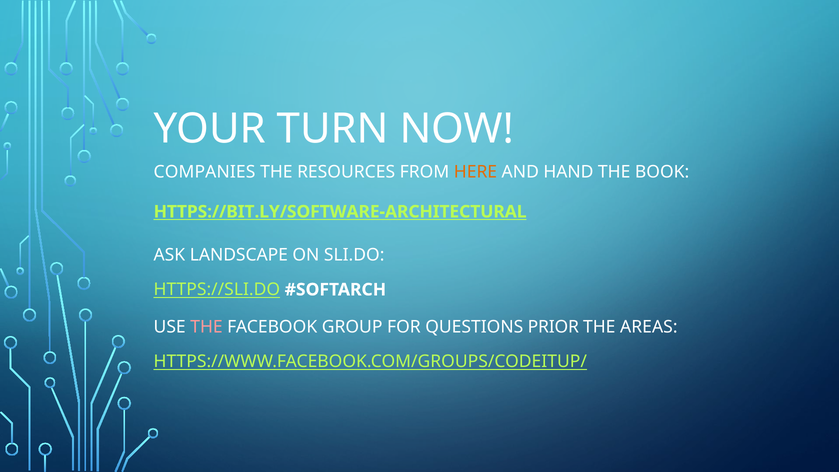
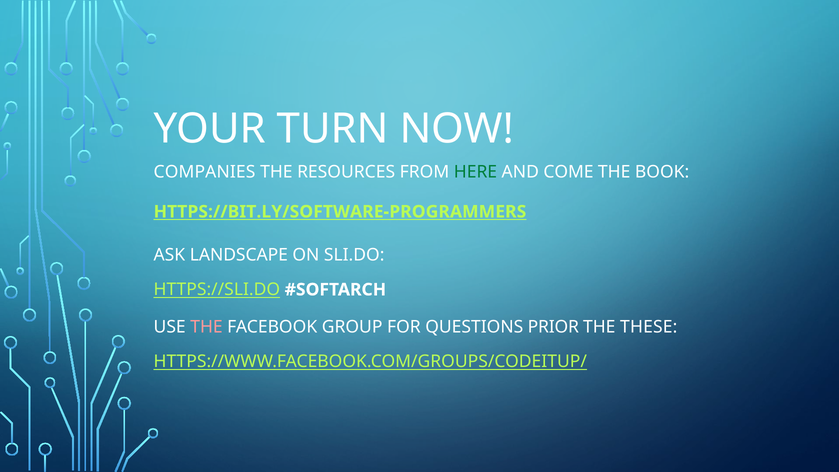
HERE colour: orange -> green
HAND: HAND -> COME
HTTPS://BIT.LY/SOFTWARE-ARCHITECTURAL: HTTPS://BIT.LY/SOFTWARE-ARCHITECTURAL -> HTTPS://BIT.LY/SOFTWARE-PROGRAMMERS
AREAS: AREAS -> THESE
